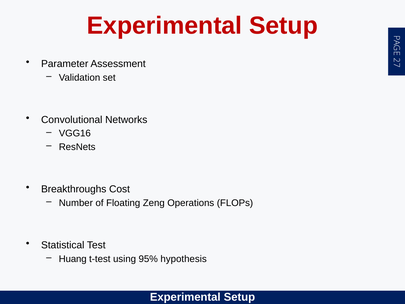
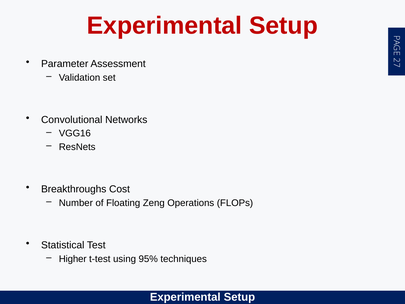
Huang: Huang -> Higher
hypothesis: hypothesis -> techniques
